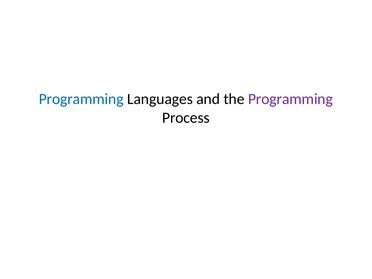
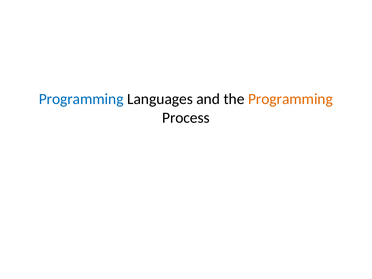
Programming at (290, 99) colour: purple -> orange
